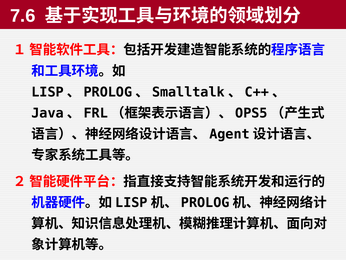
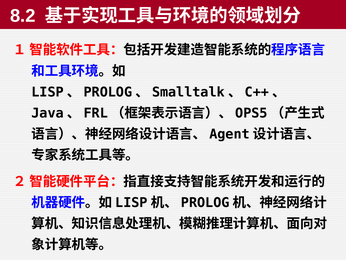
7.6: 7.6 -> 8.2
